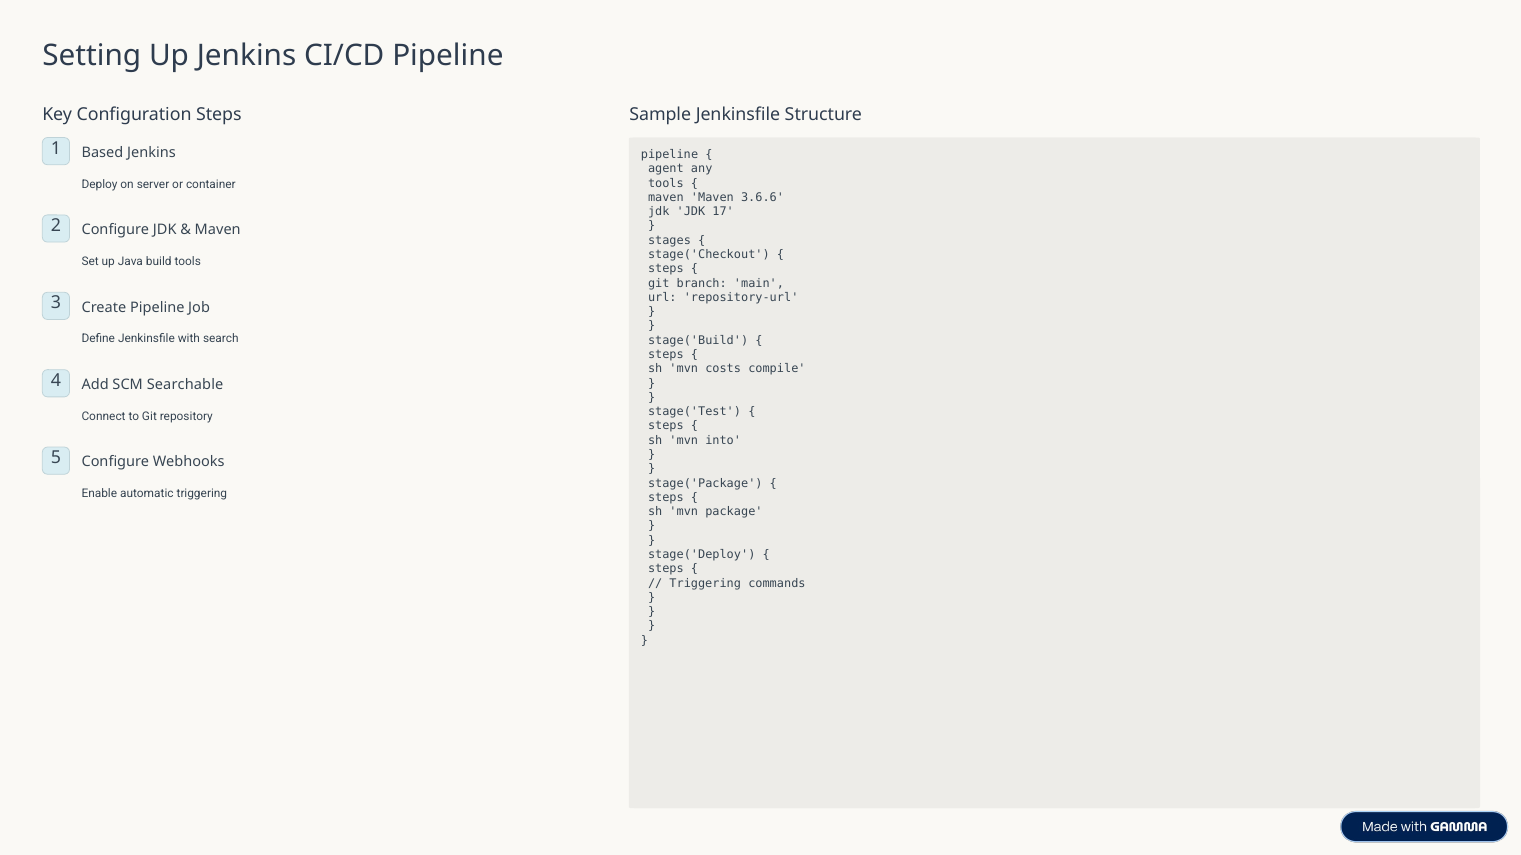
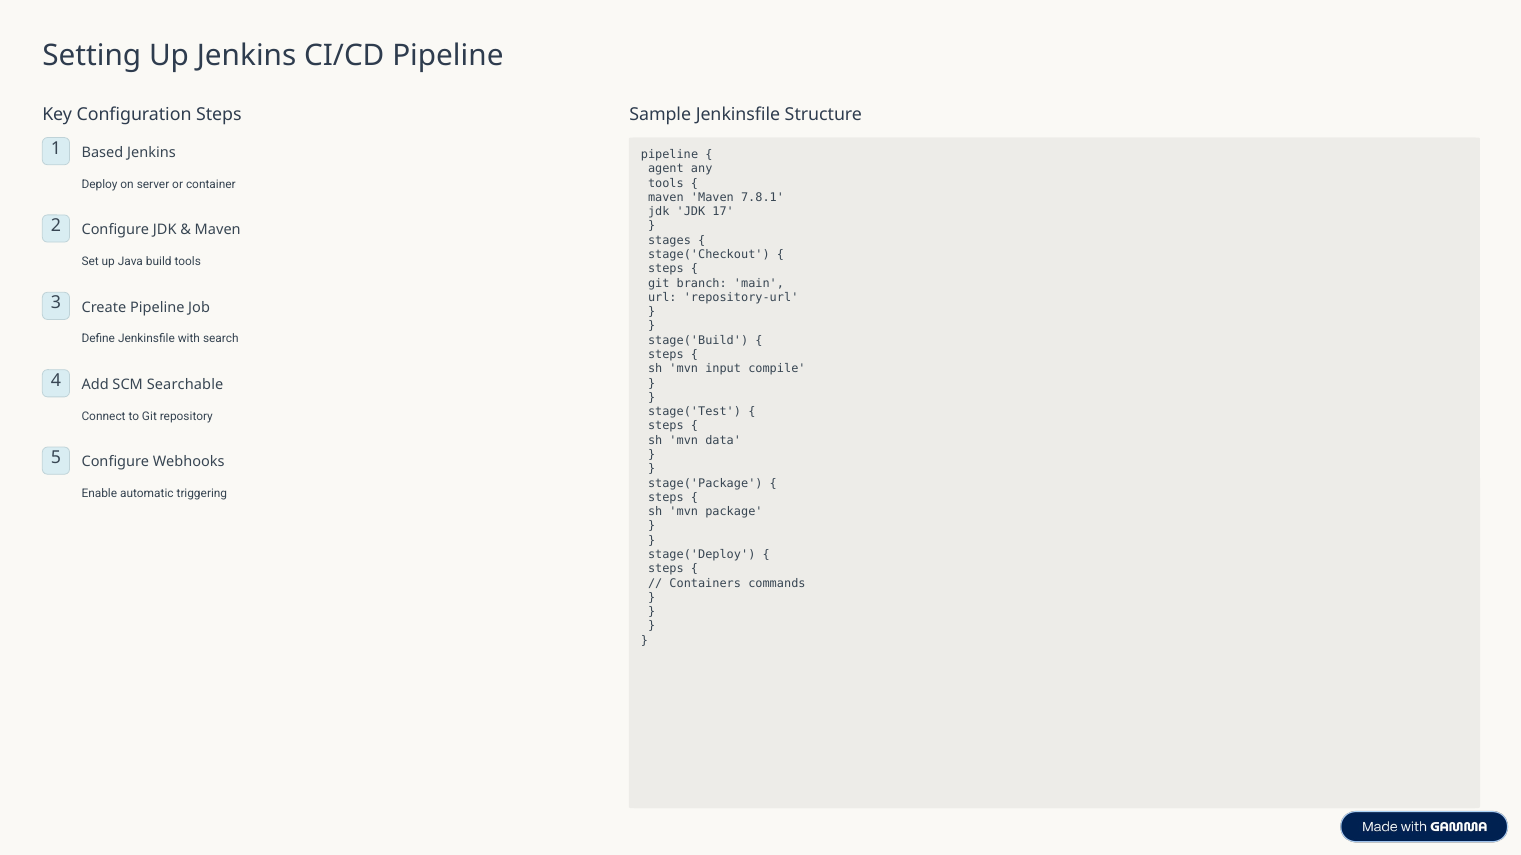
3.6.6: 3.6.6 -> 7.8.1
costs: costs -> input
into: into -> data
Triggering at (705, 584): Triggering -> Containers
